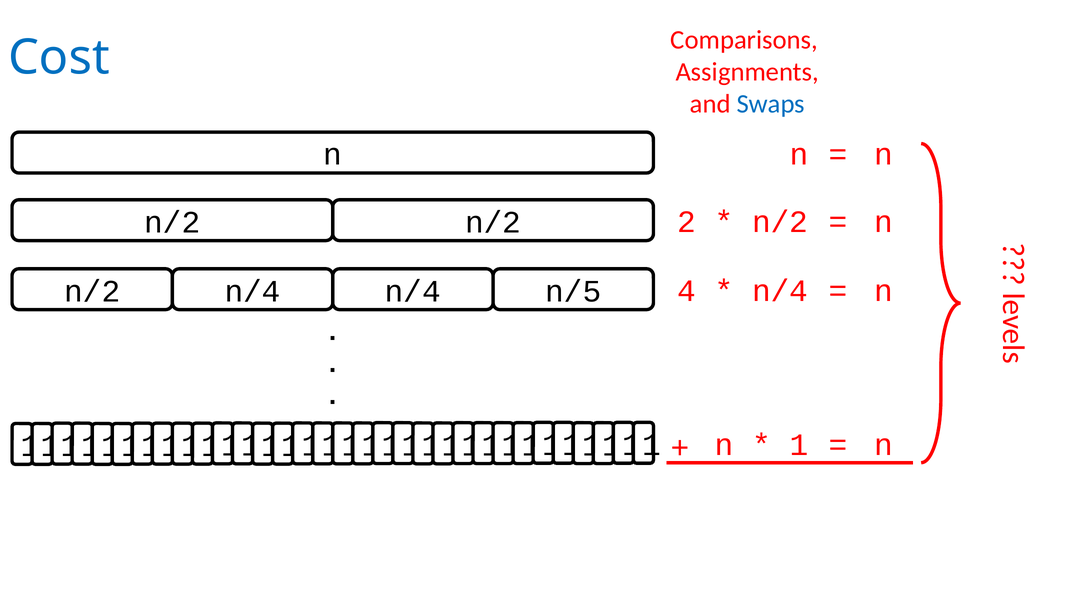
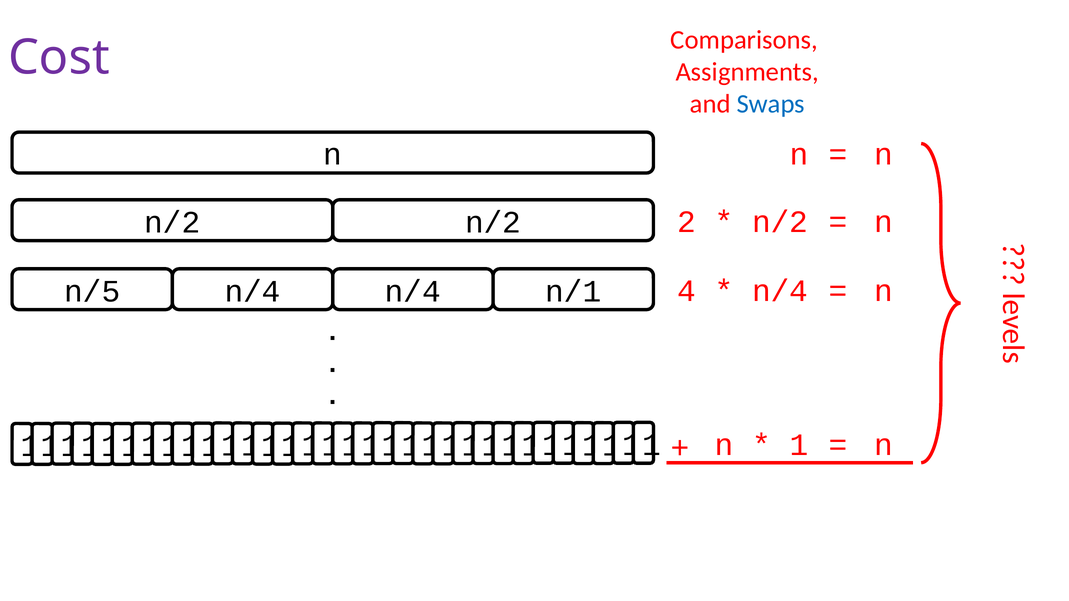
Cost colour: blue -> purple
n/2 at (92, 291): n/2 -> n/5
n/5: n/5 -> n/1
